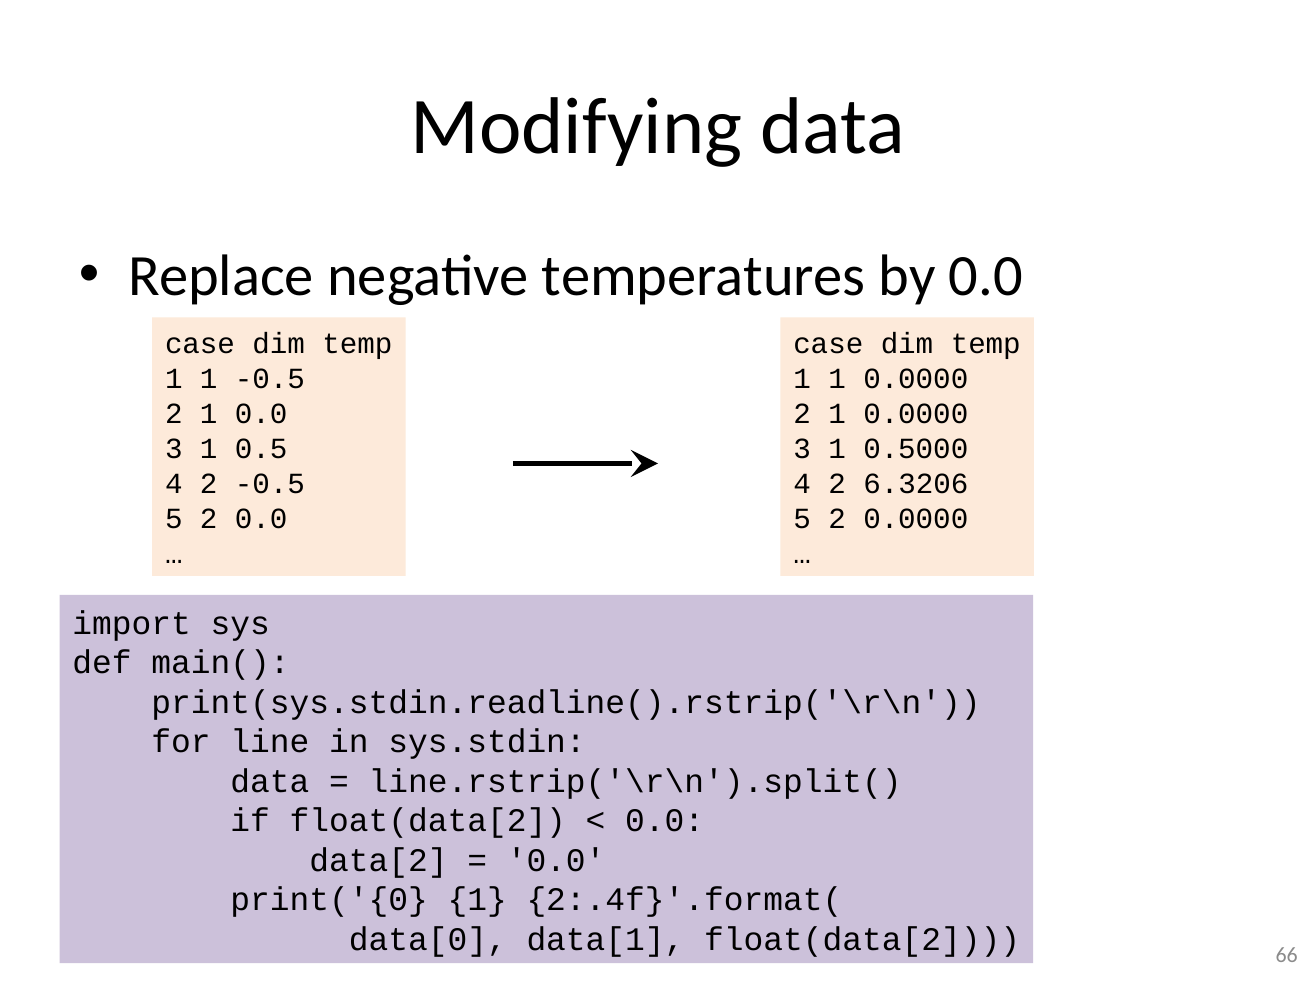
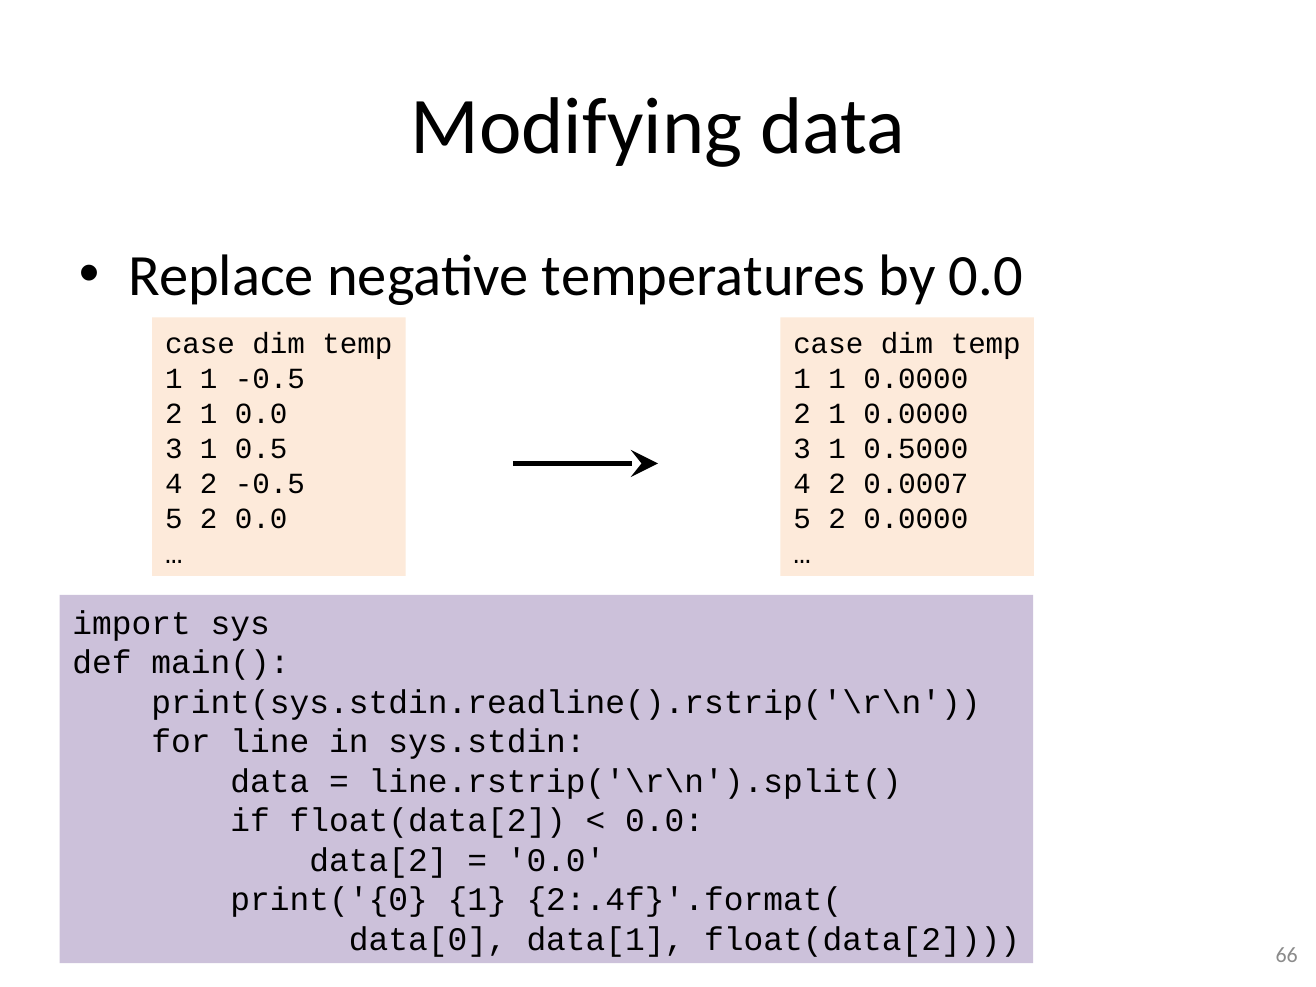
6.3206: 6.3206 -> 0.0007
